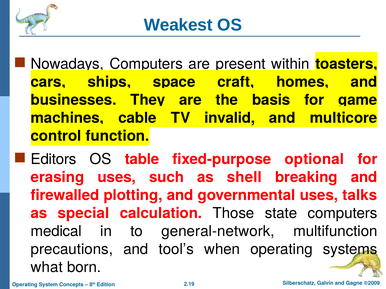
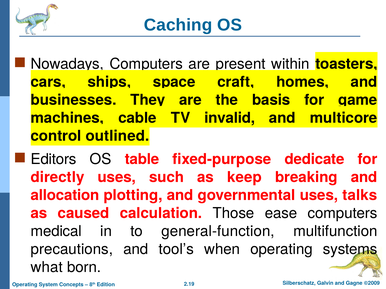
Weakest: Weakest -> Caching
function: function -> outlined
optional: optional -> dedicate
erasing: erasing -> directly
shell: shell -> keep
firewalled: firewalled -> allocation
special: special -> caused
state: state -> ease
general-network: general-network -> general-function
